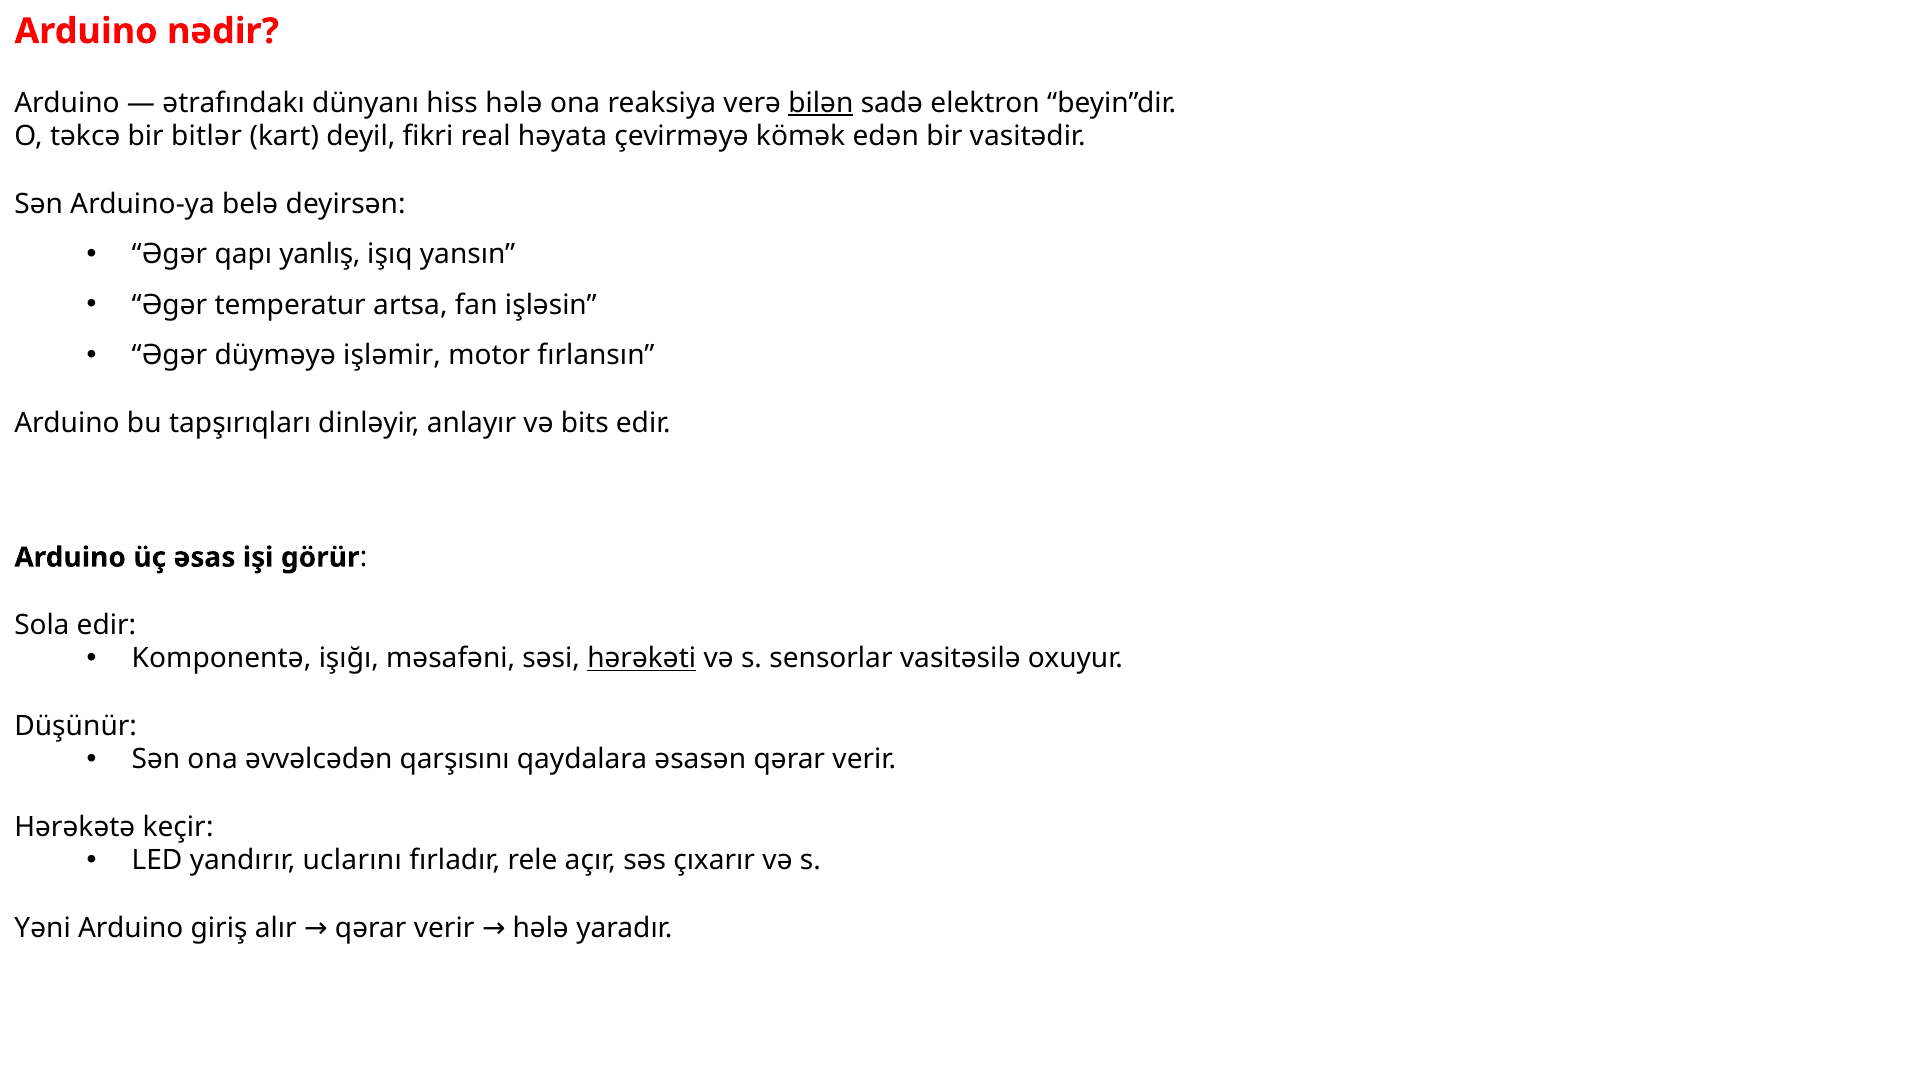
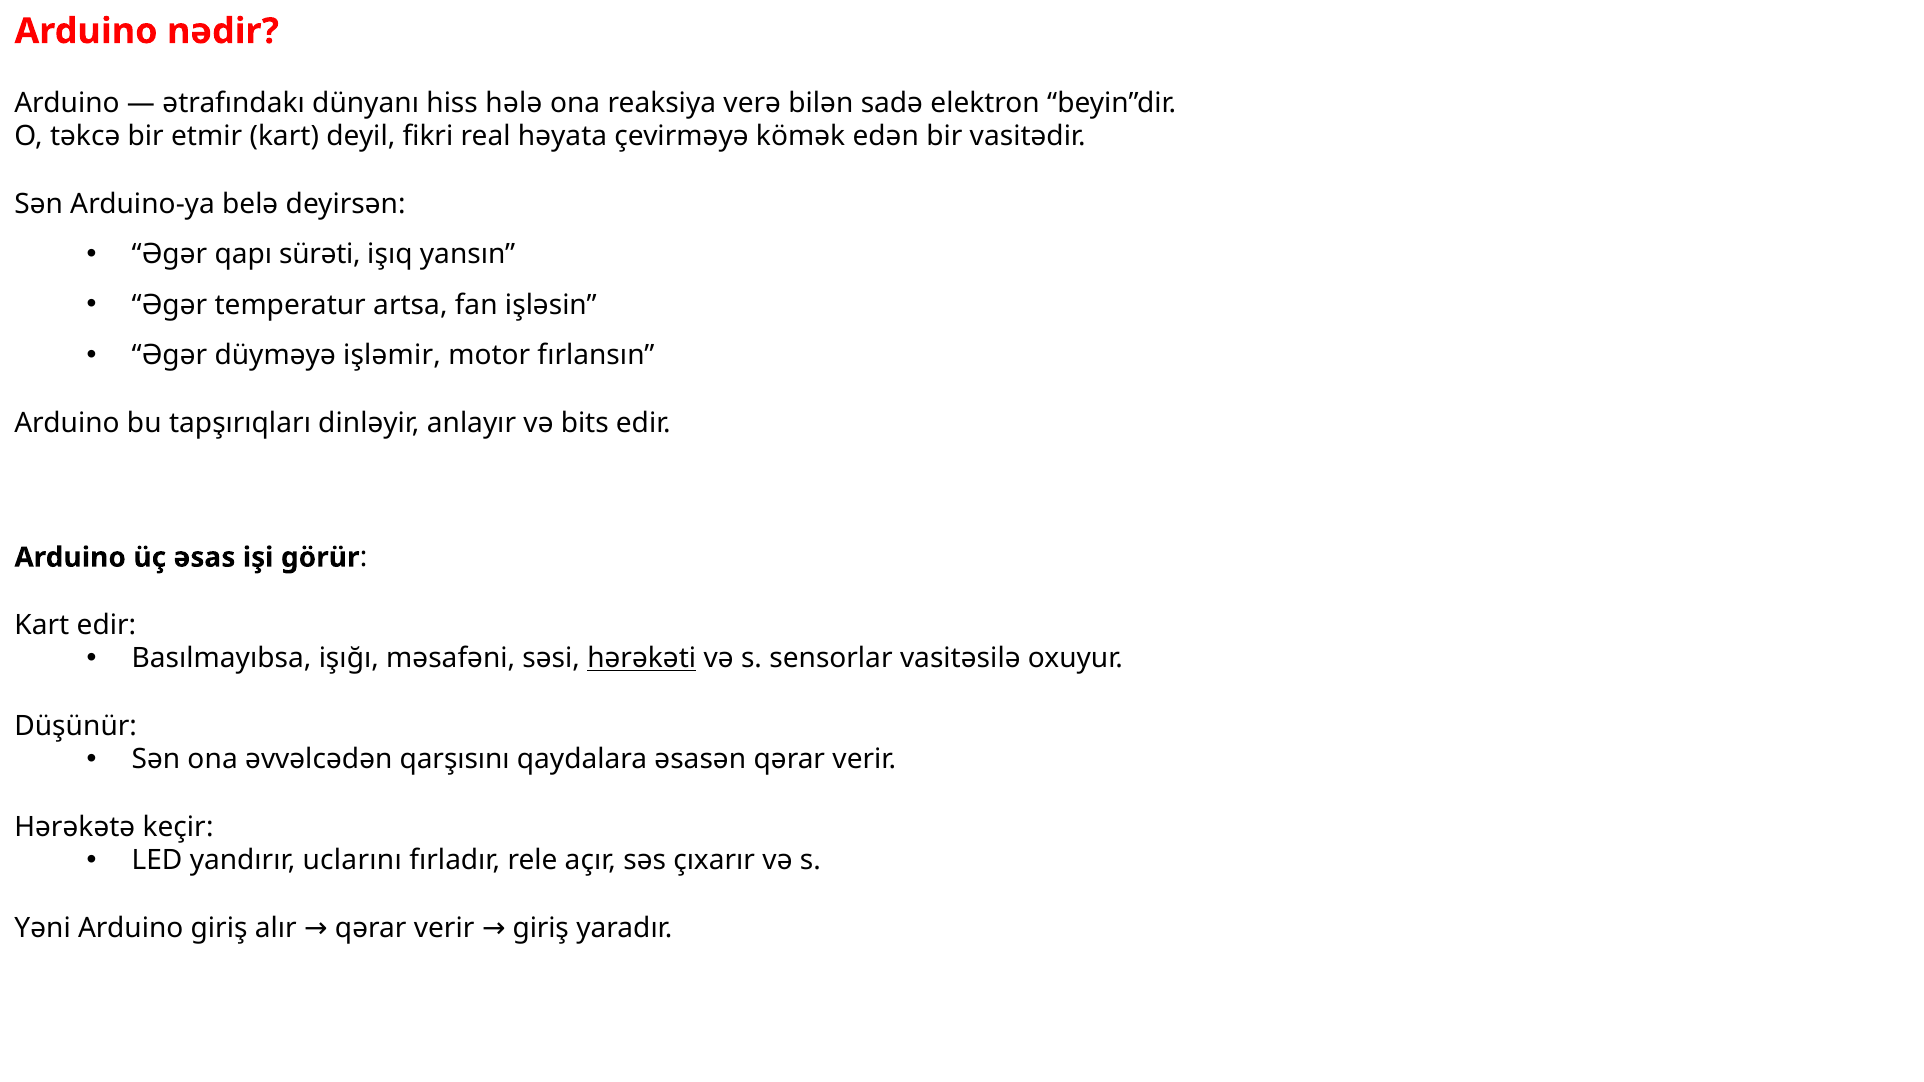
bilən underline: present -> none
bitlər: bitlər -> etmir
yanlış: yanlış -> sürəti
Sola at (42, 625): Sola -> Kart
Komponentə: Komponentə -> Basılmayıbsa
verir hələ: hələ -> giriş
